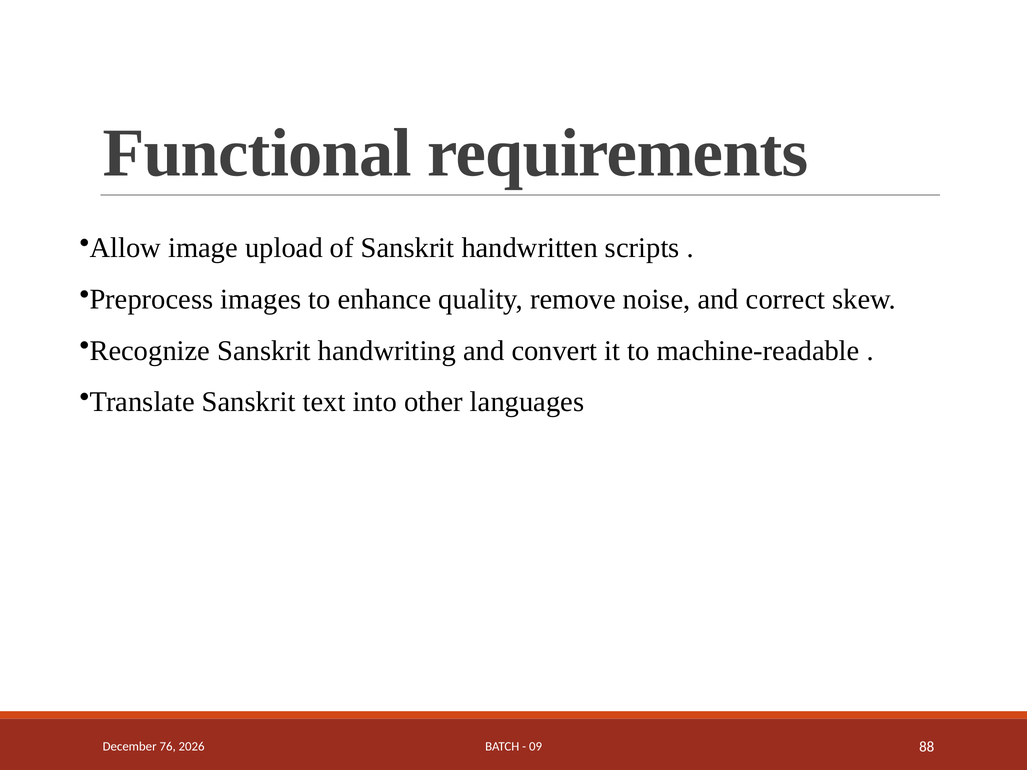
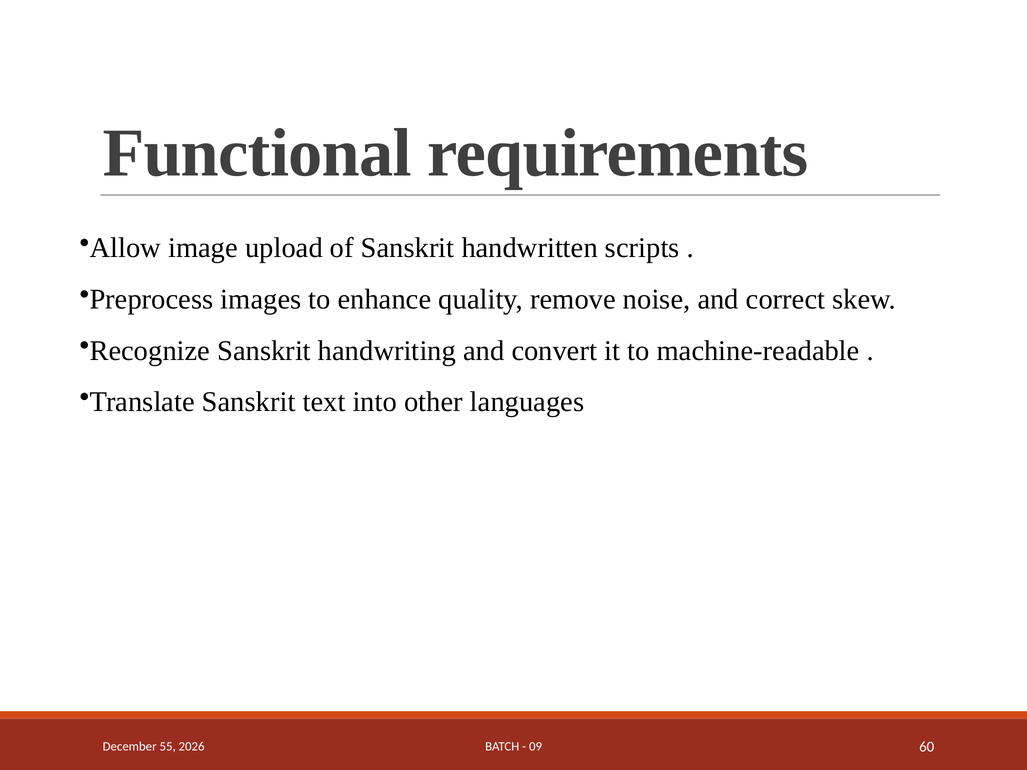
76: 76 -> 55
88: 88 -> 60
